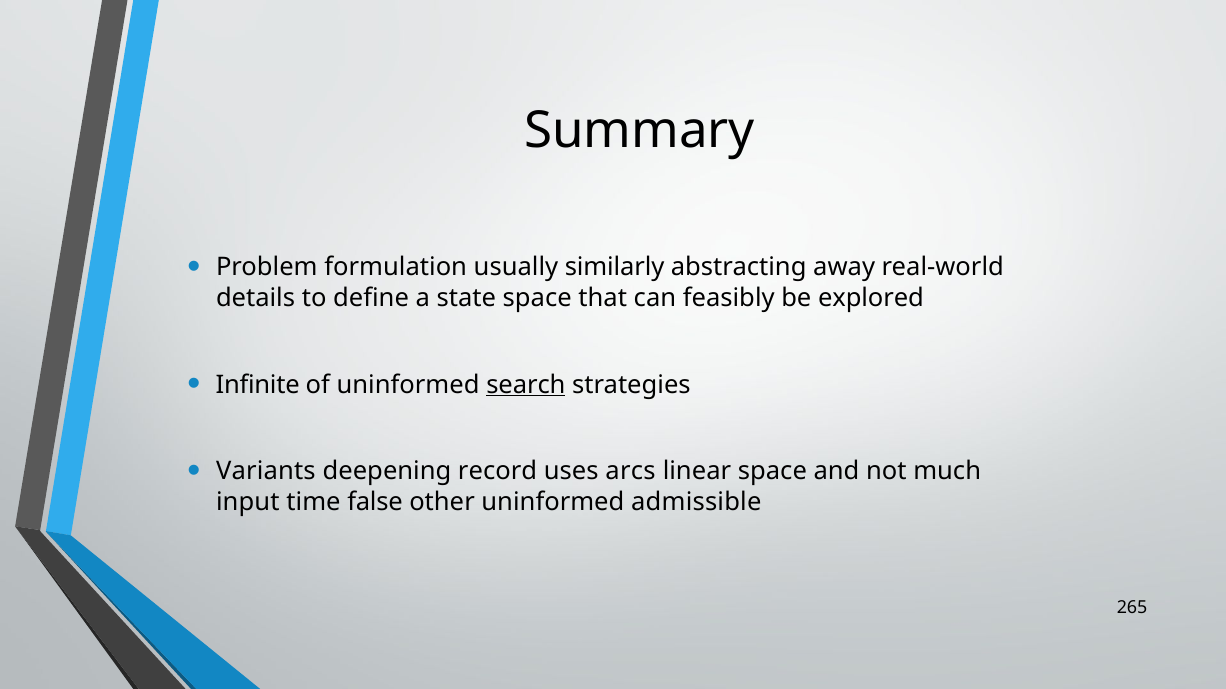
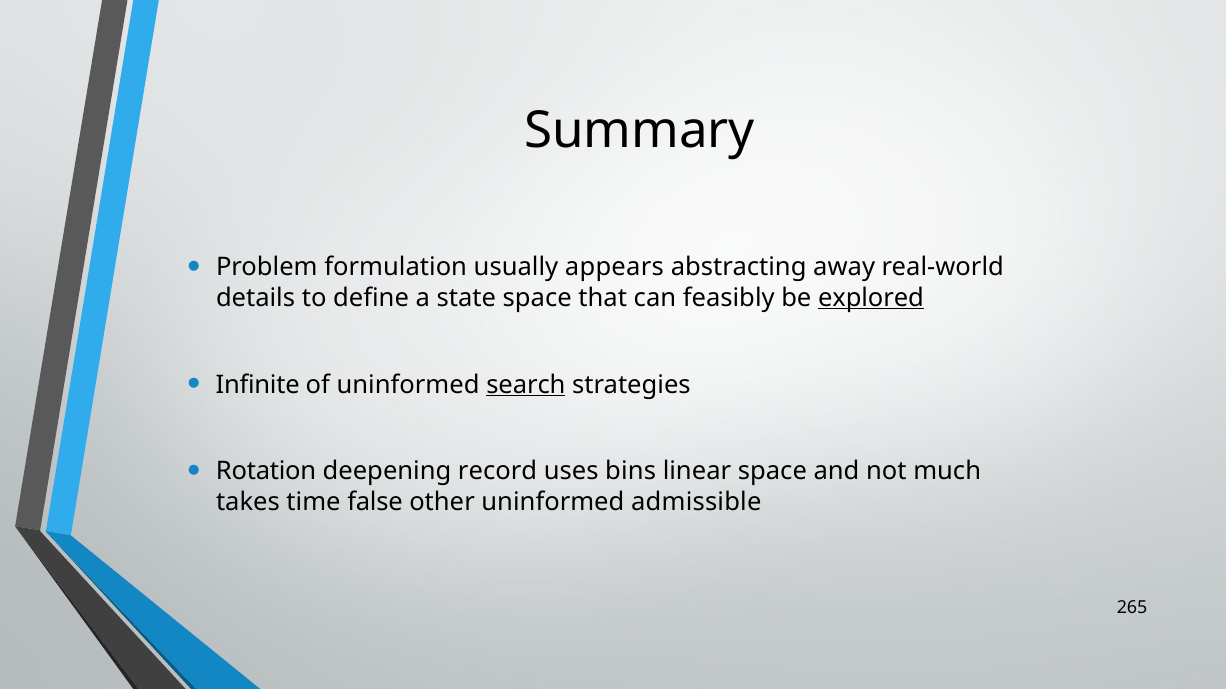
similarly: similarly -> appears
explored underline: none -> present
Variants: Variants -> Rotation
arcs: arcs -> bins
input: input -> takes
